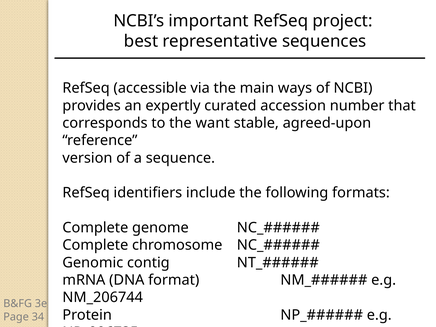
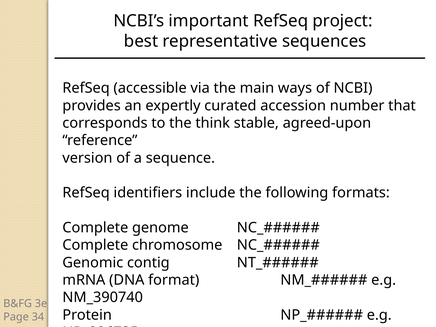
want: want -> think
NM_206744: NM_206744 -> NM_390740
